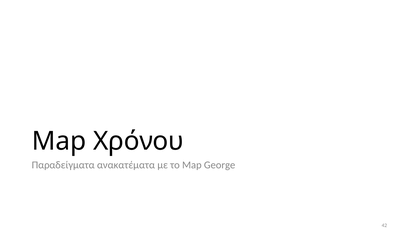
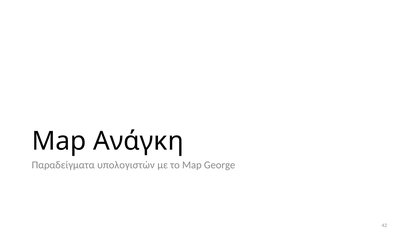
Χρόνου: Χρόνου -> Ανάγκη
ανακατέματα: ανακατέματα -> υπολογιστών
